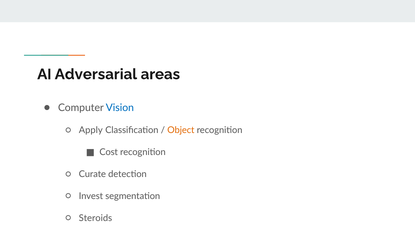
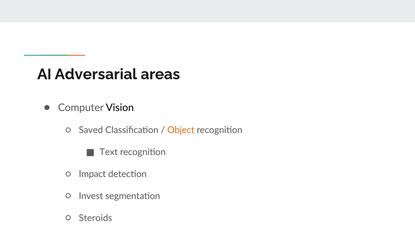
Vision colour: blue -> black
Apply: Apply -> Saved
Cost: Cost -> Text
Curate: Curate -> Impact
